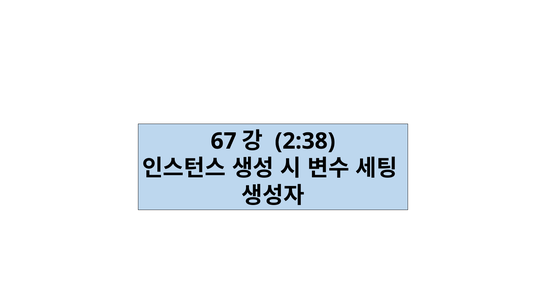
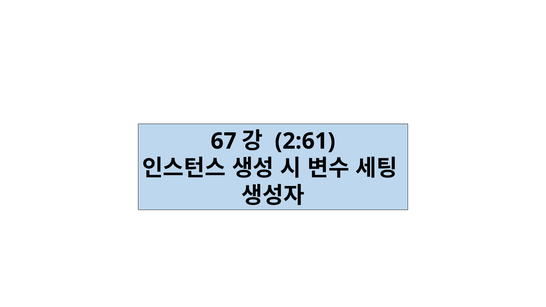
2:38: 2:38 -> 2:61
